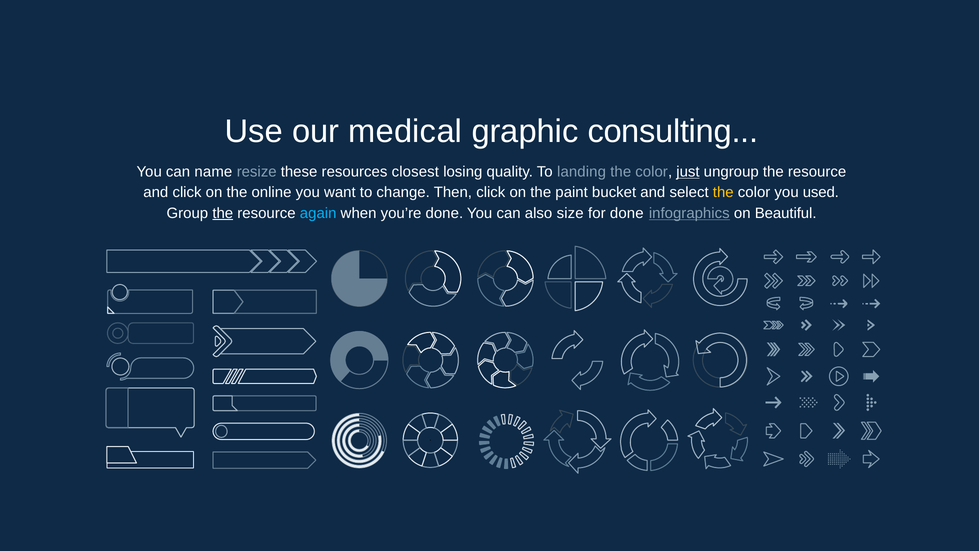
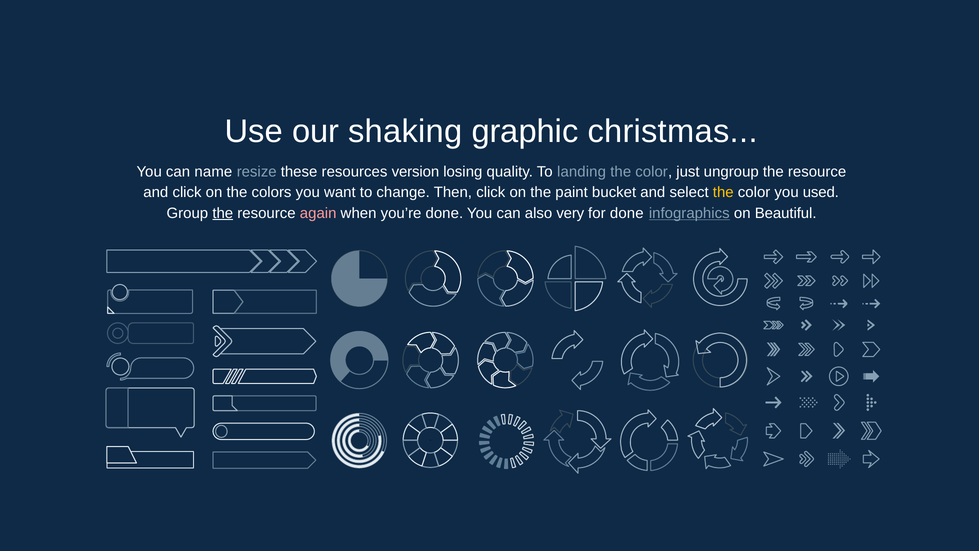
medical: medical -> shaking
consulting: consulting -> christmas
closest: closest -> version
just underline: present -> none
online: online -> colors
again colour: light blue -> pink
size: size -> very
